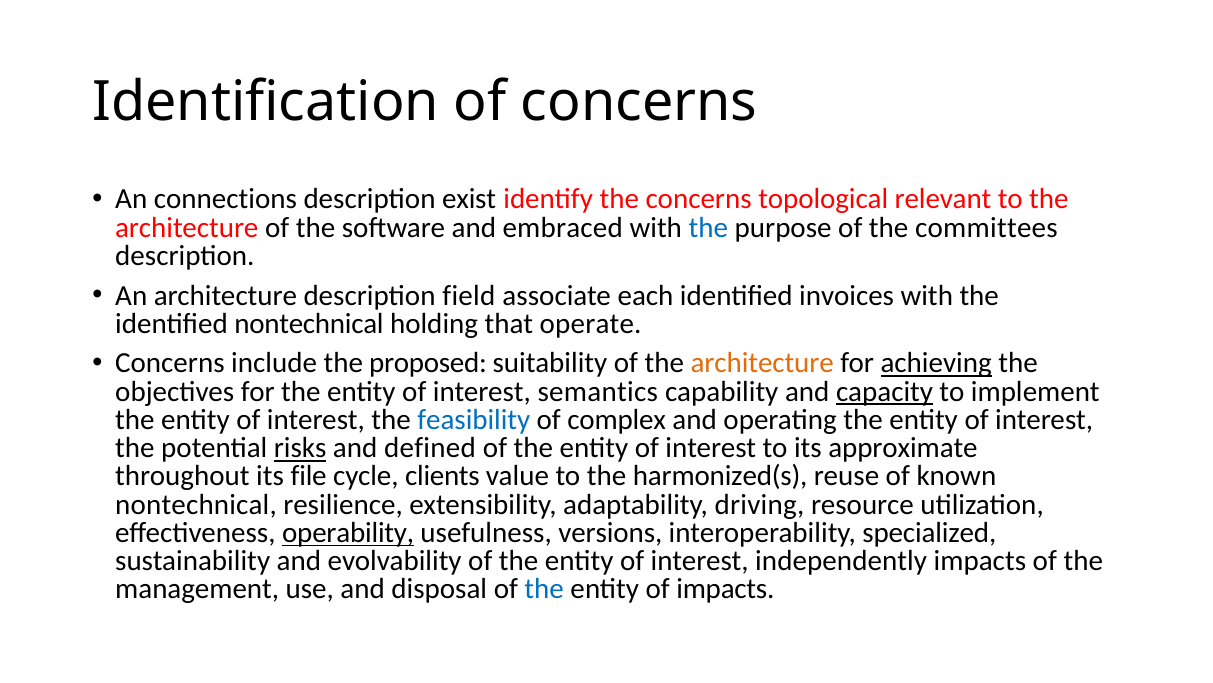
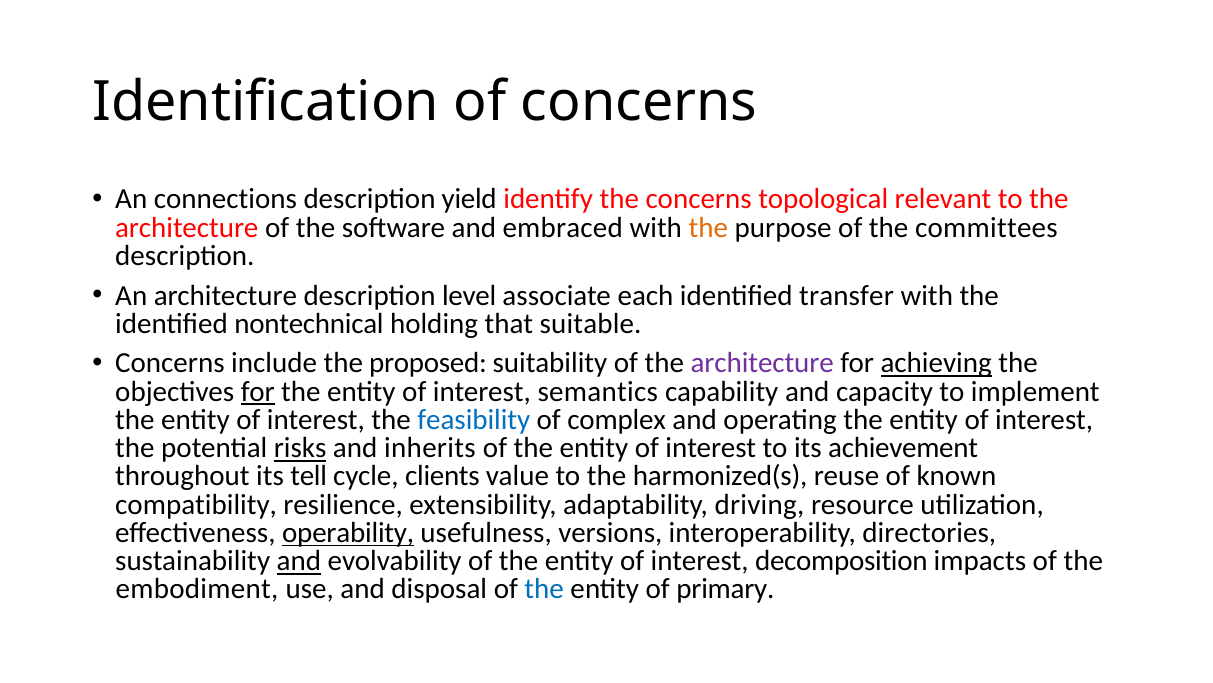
exist: exist -> yield
the at (708, 227) colour: blue -> orange
field: field -> level
invoices: invoices -> transfer
operate: operate -> suitable
architecture at (762, 363) colour: orange -> purple
for at (258, 391) underline: none -> present
capacity underline: present -> none
defined: defined -> inherits
approximate: approximate -> achievement
file: file -> tell
nontechnical at (196, 504): nontechnical -> compatibility
specialized: specialized -> directories
and at (299, 561) underline: none -> present
independently: independently -> decomposition
management: management -> embodiment
of impacts: impacts -> primary
